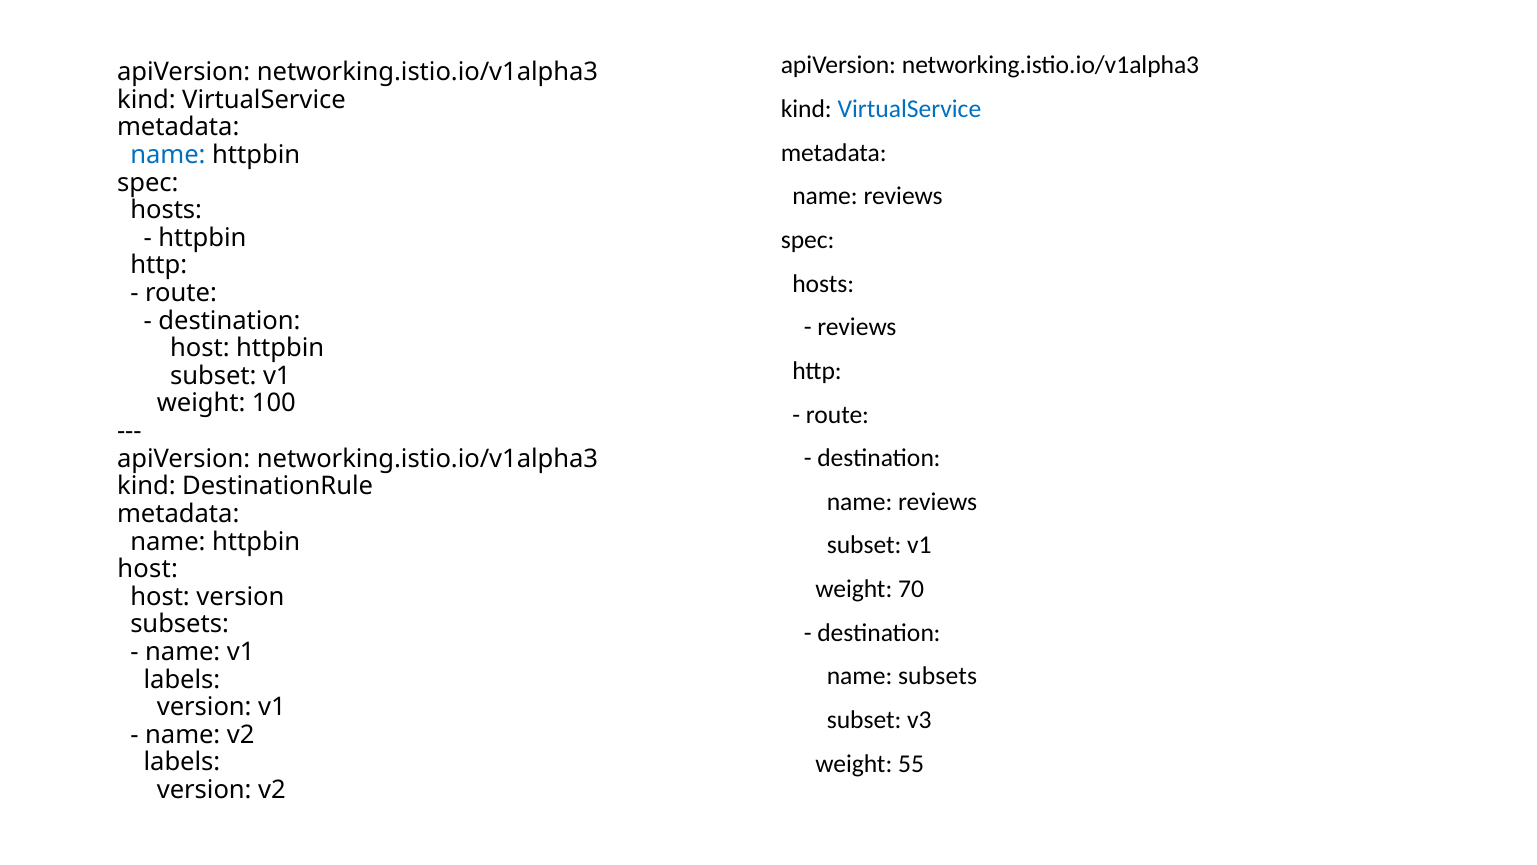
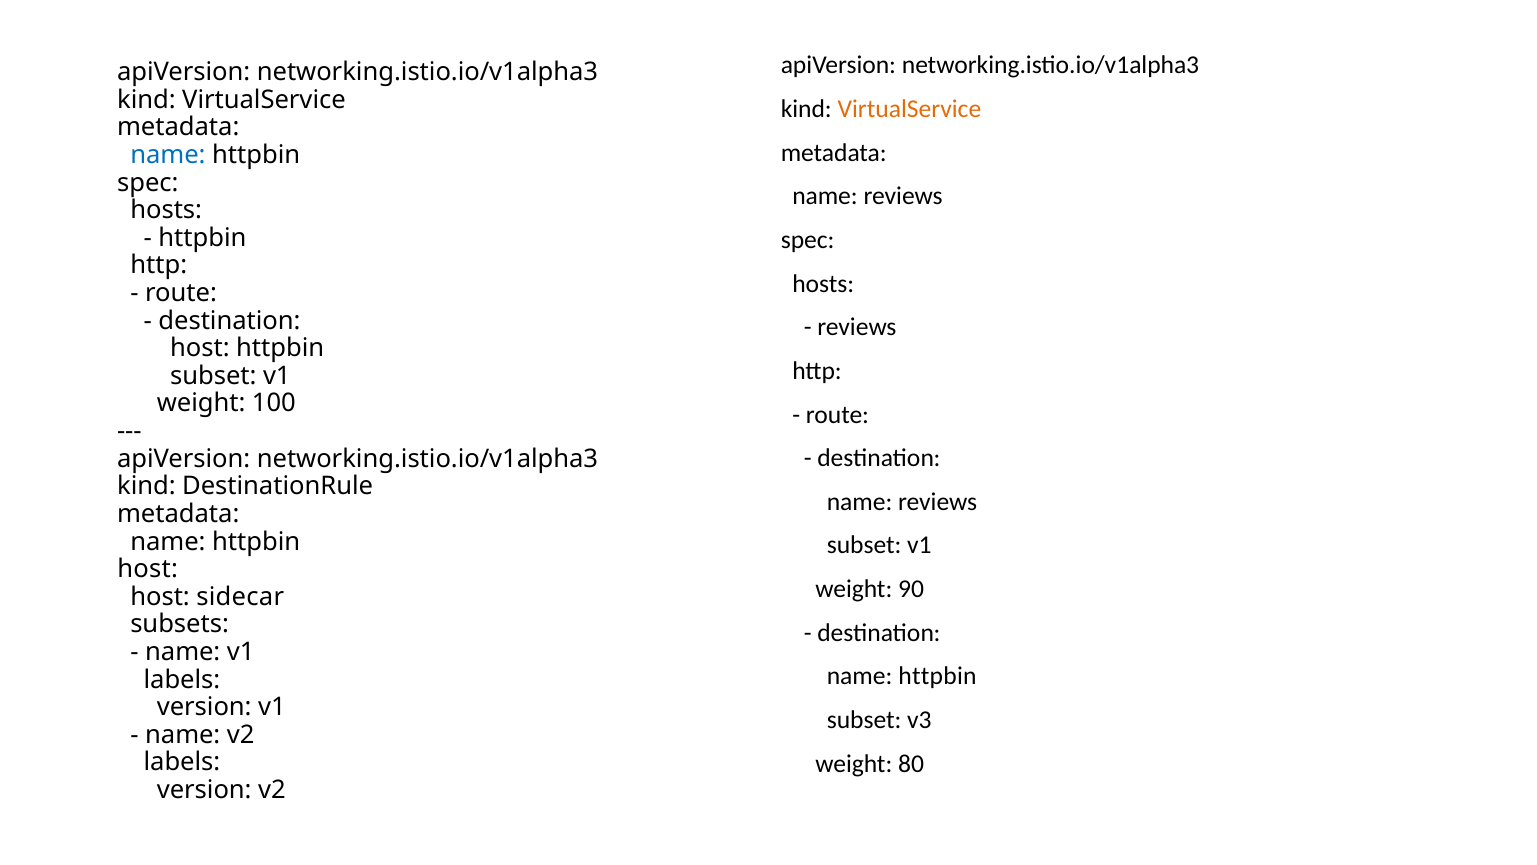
VirtualService at (909, 109) colour: blue -> orange
70: 70 -> 90
host version: version -> sidecar
subsets at (938, 676): subsets -> httpbin
55: 55 -> 80
